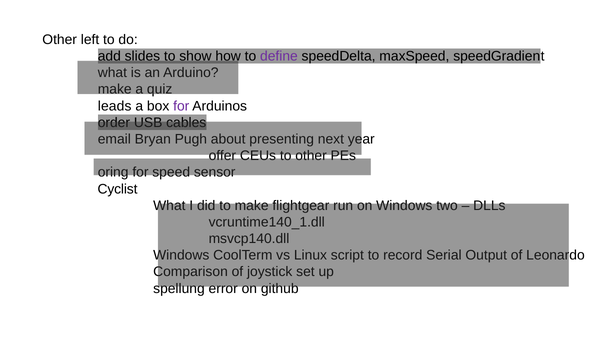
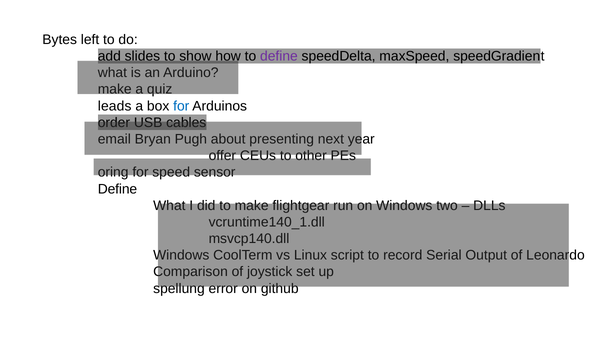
Other at (60, 40): Other -> Bytes
for at (181, 106) colour: purple -> blue
Cyclist at (117, 189): Cyclist -> Define
